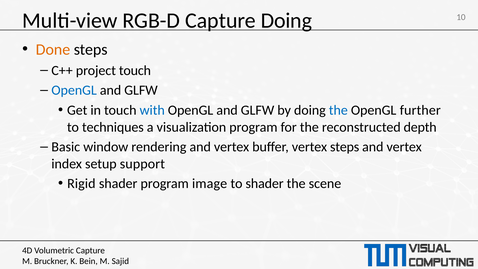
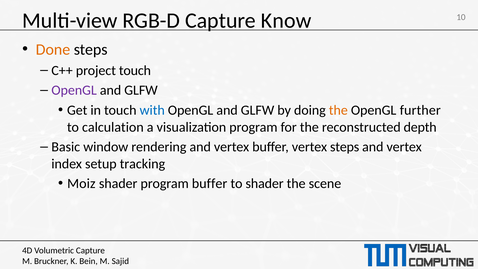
Capture Doing: Doing -> Know
OpenGL at (74, 90) colour: blue -> purple
the at (338, 110) colour: blue -> orange
techniques: techniques -> calculation
support: support -> tracking
Rigid: Rigid -> Moiz
program image: image -> buffer
